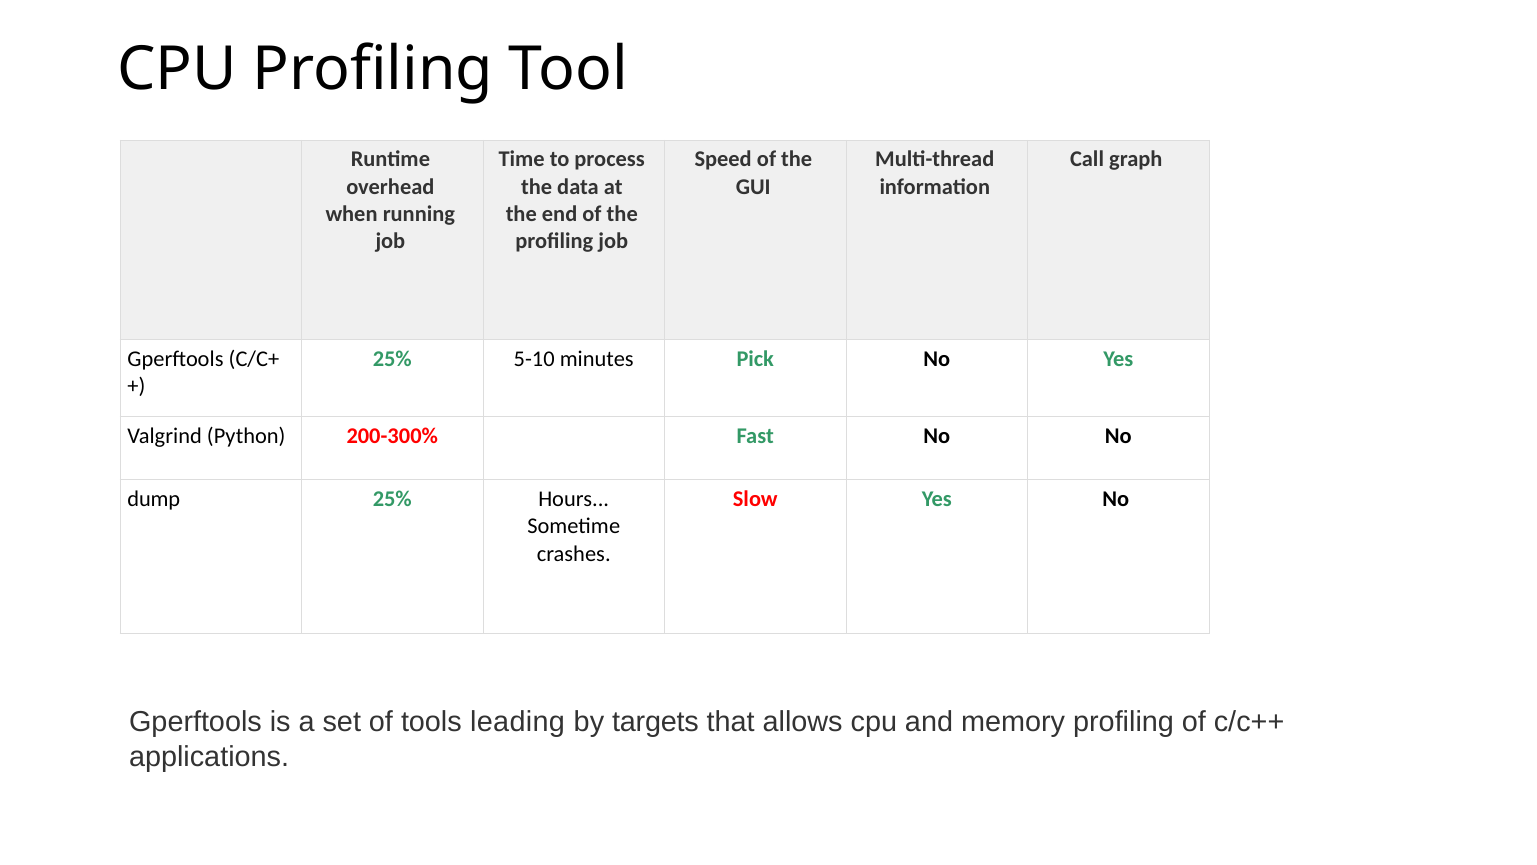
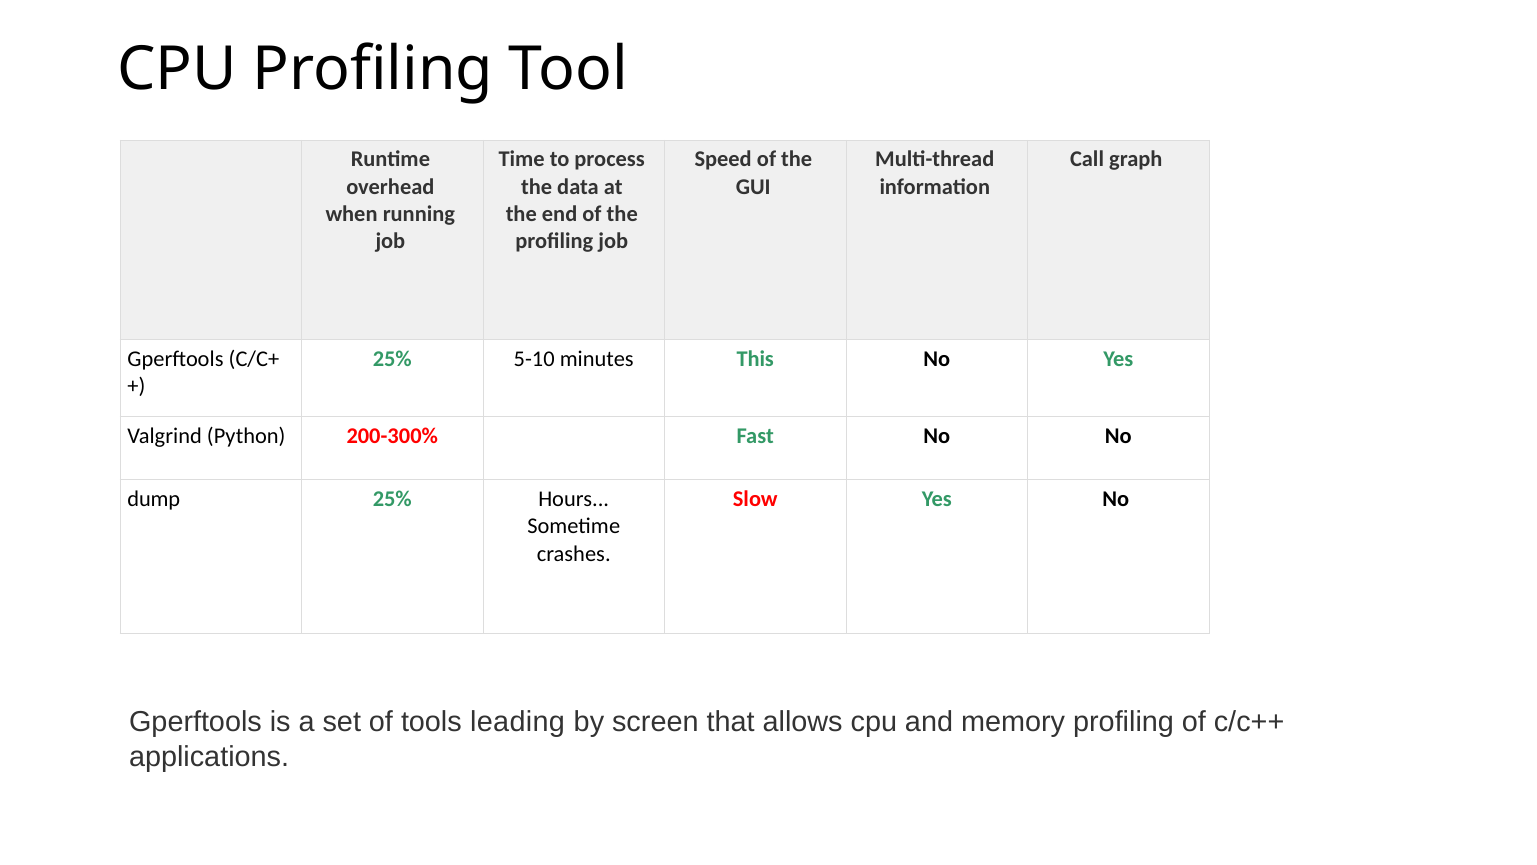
Pick: Pick -> This
targets: targets -> screen
